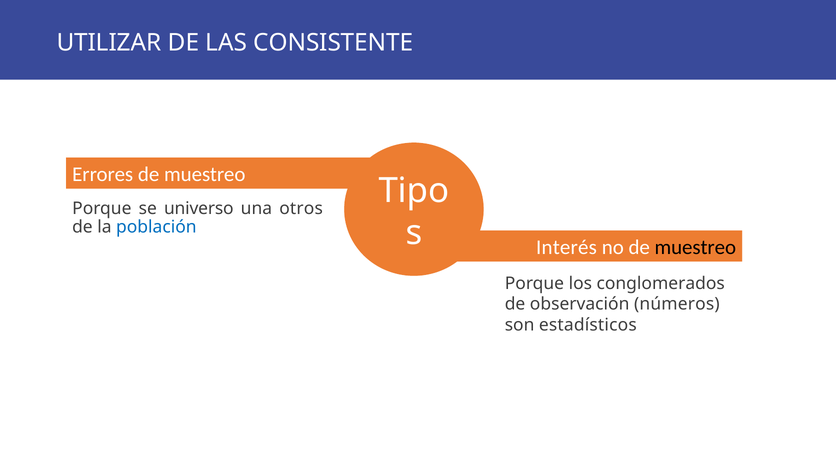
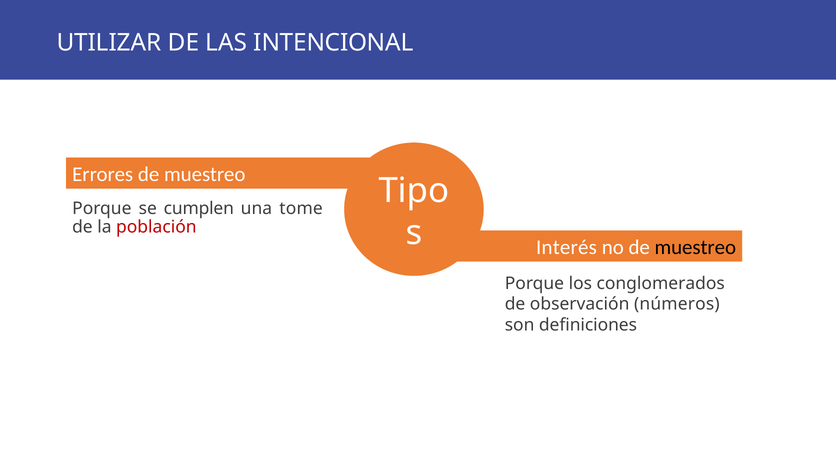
CONSISTENTE: CONSISTENTE -> INTENCIONAL
universo: universo -> cumplen
otros: otros -> tome
población colour: blue -> red
estadísticos: estadísticos -> definiciones
